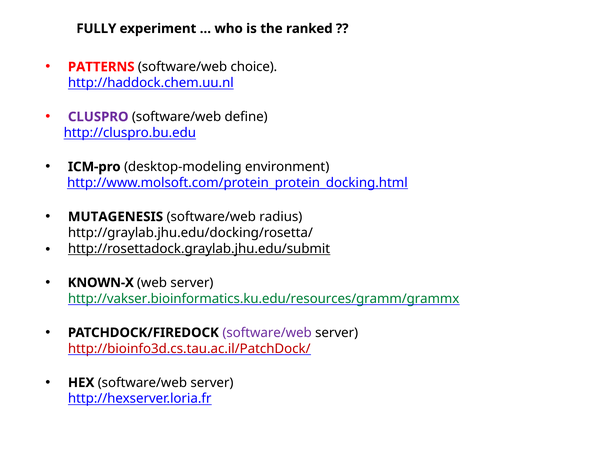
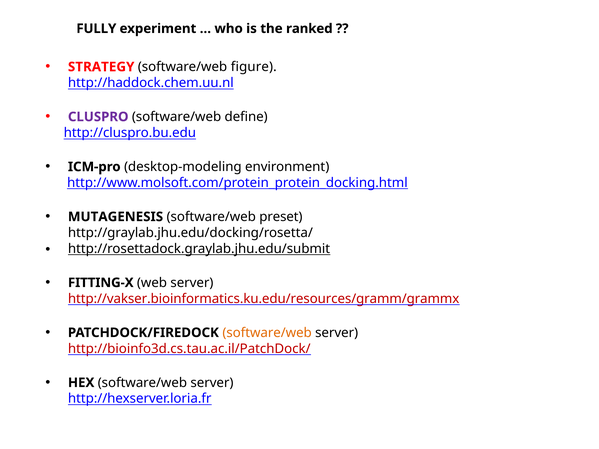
PATTERNS: PATTERNS -> STRATEGY
choice: choice -> figure
radius: radius -> preset
KNOWN-X: KNOWN-X -> FITTING-X
http://vakser.bioinformatics.ku.edu/resources/gramm/grammx colour: green -> red
software/web at (267, 333) colour: purple -> orange
